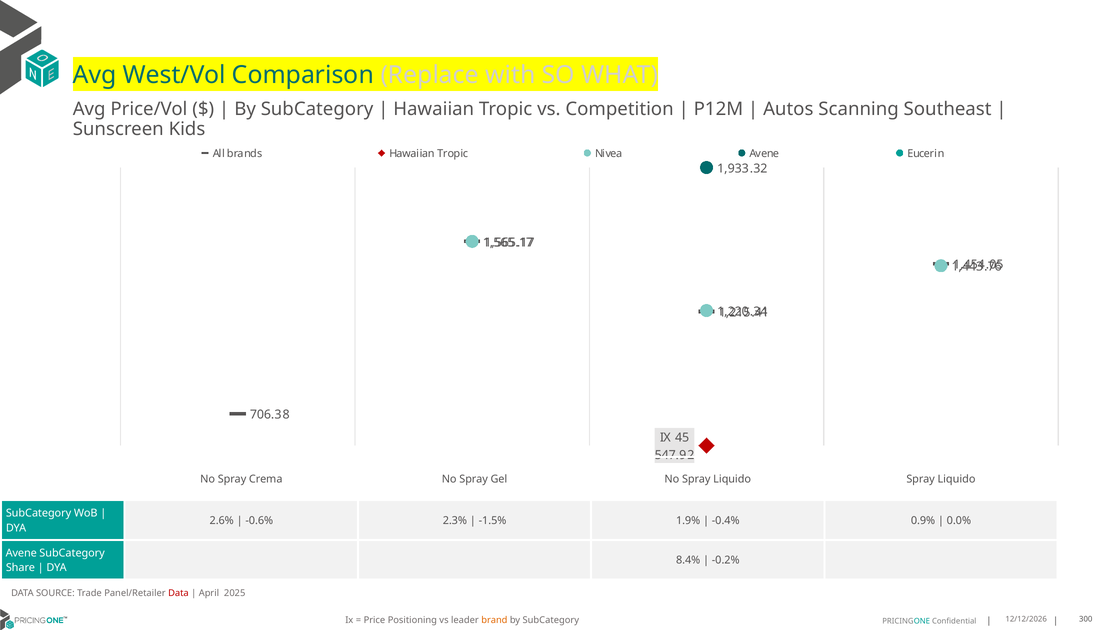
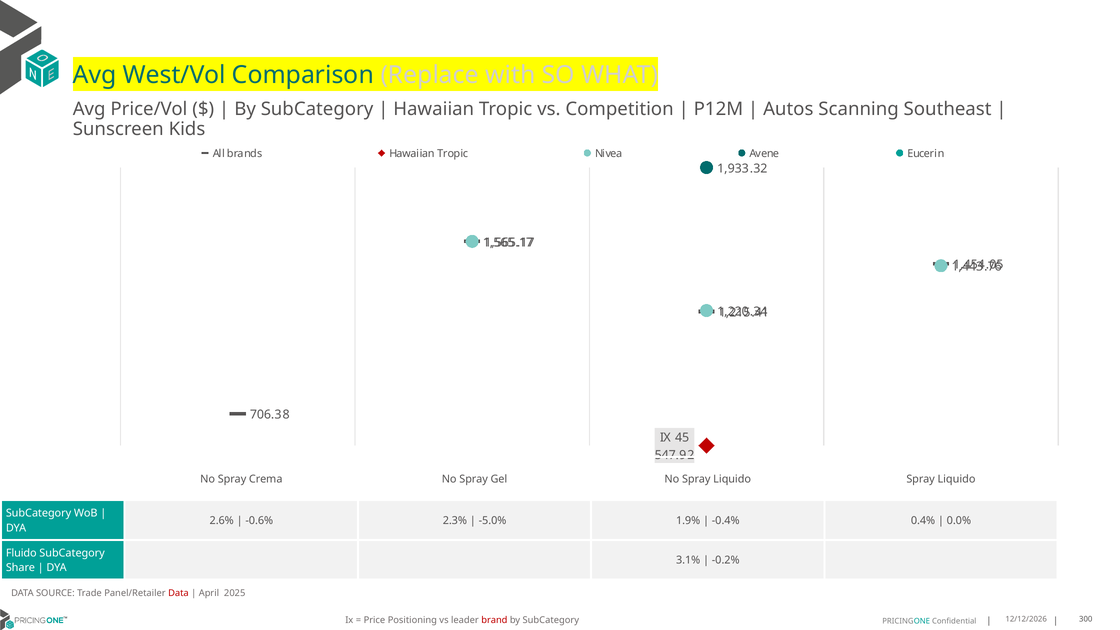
-1.5%: -1.5% -> -5.0%
0.9%: 0.9% -> 0.4%
Avene at (21, 553): Avene -> Fluido
8.4%: 8.4% -> 3.1%
brand colour: orange -> red
